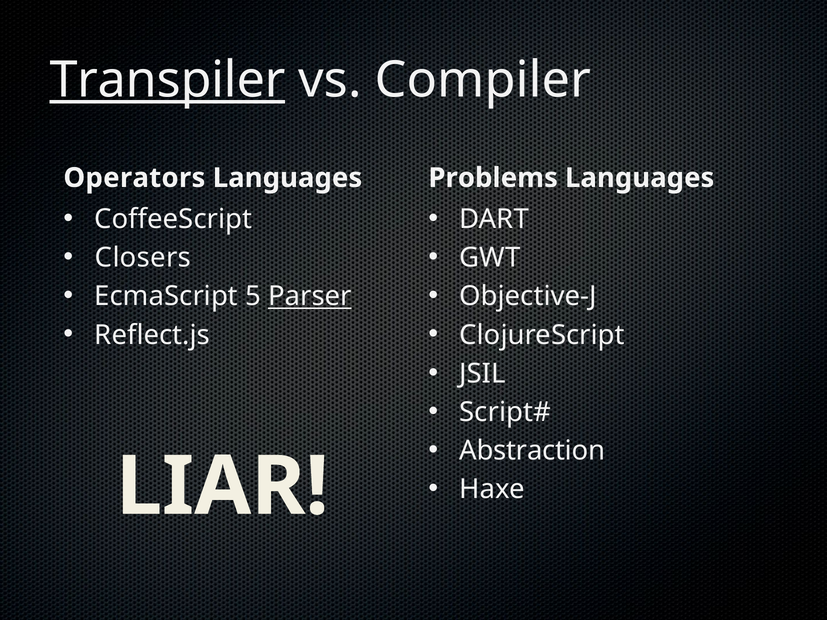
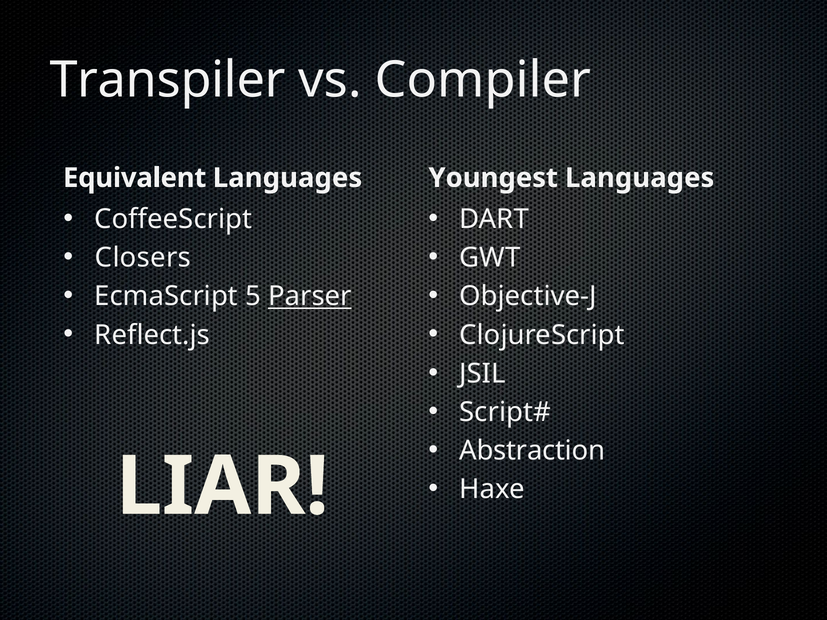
Transpiler underline: present -> none
Operators: Operators -> Equivalent
Problems: Problems -> Youngest
